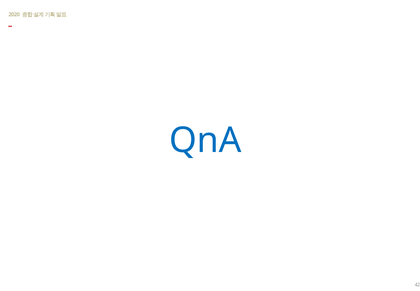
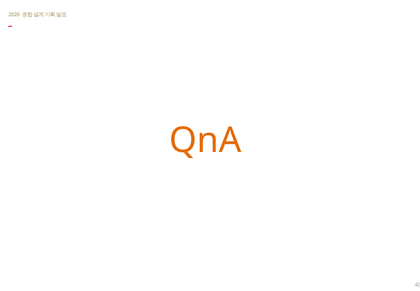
QnA colour: blue -> orange
